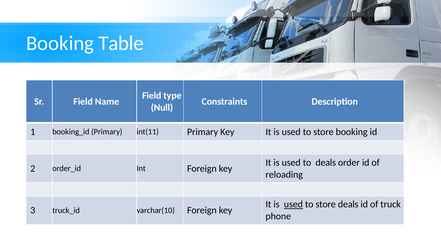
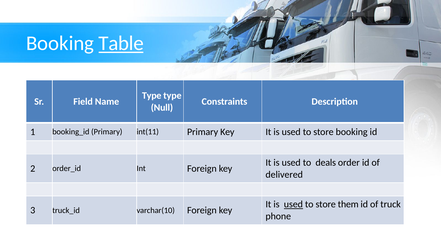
Table underline: none -> present
Field at (152, 96): Field -> Type
reloading: reloading -> delivered
store deals: deals -> them
